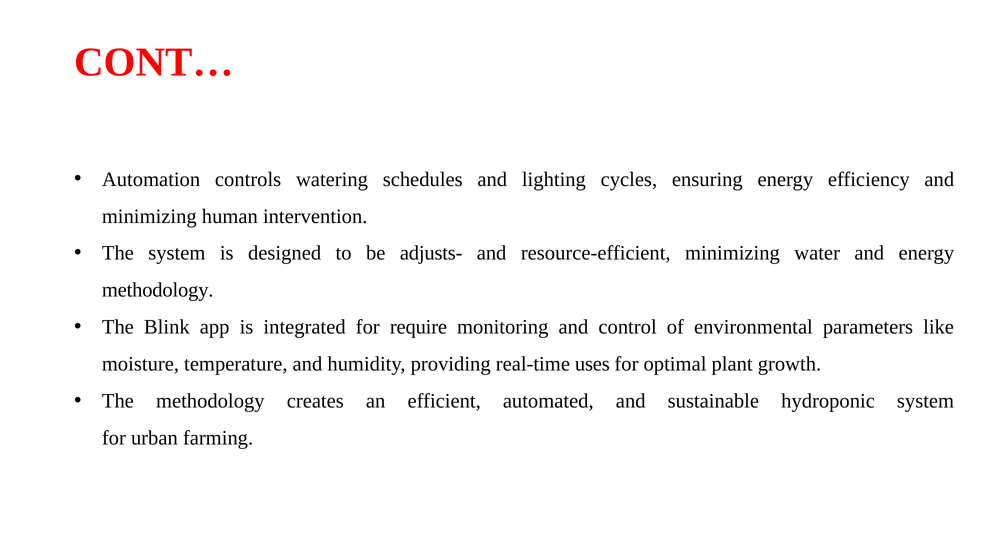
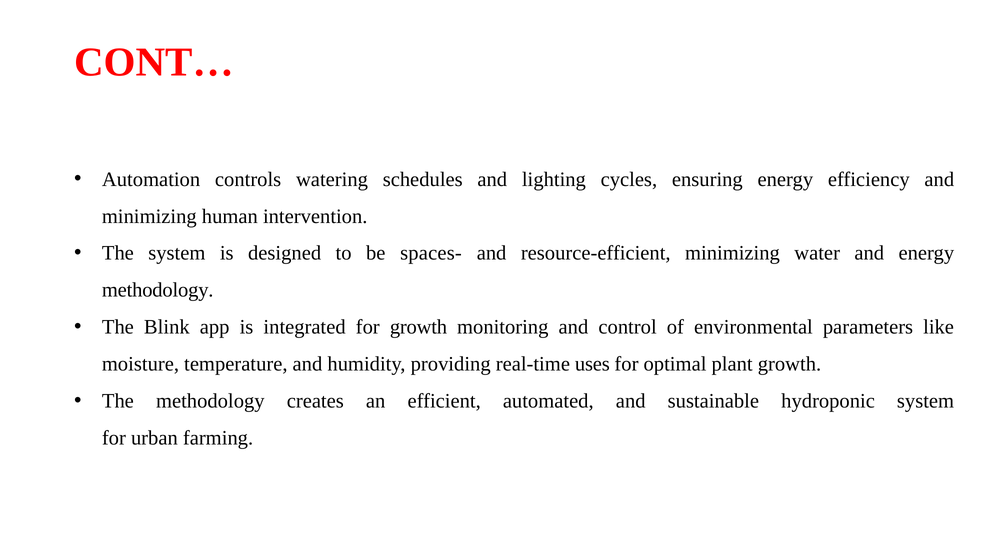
adjusts-: adjusts- -> spaces-
for require: require -> growth
